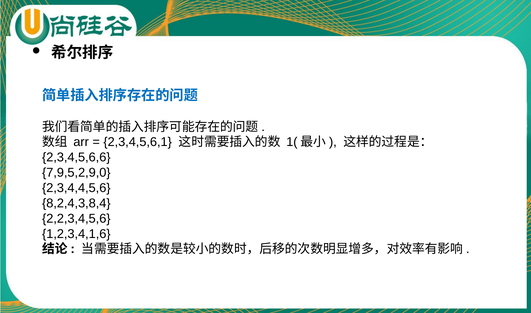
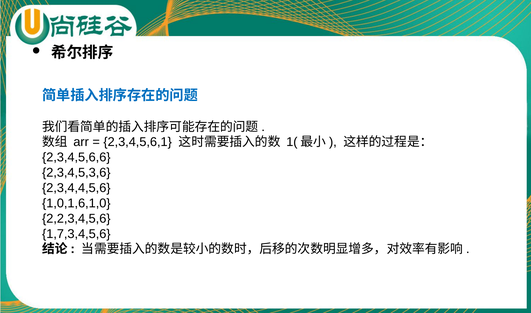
7,9,5,2,9,0: 7,9,5,2,9,0 -> 2,3,4,5,3,6
8,2,4,3,8,4: 8,2,4,3,8,4 -> 1,0,1,6,1,0
1,2,3,4,1,6: 1,2,3,4,1,6 -> 1,7,3,4,5,6
